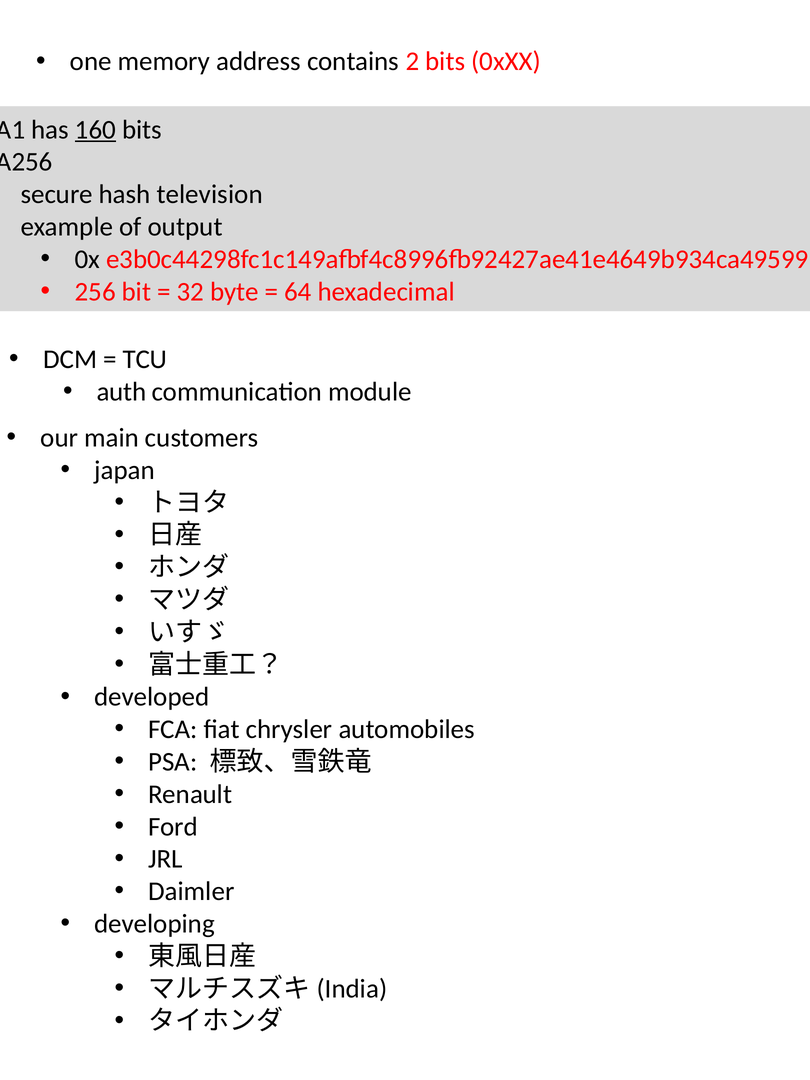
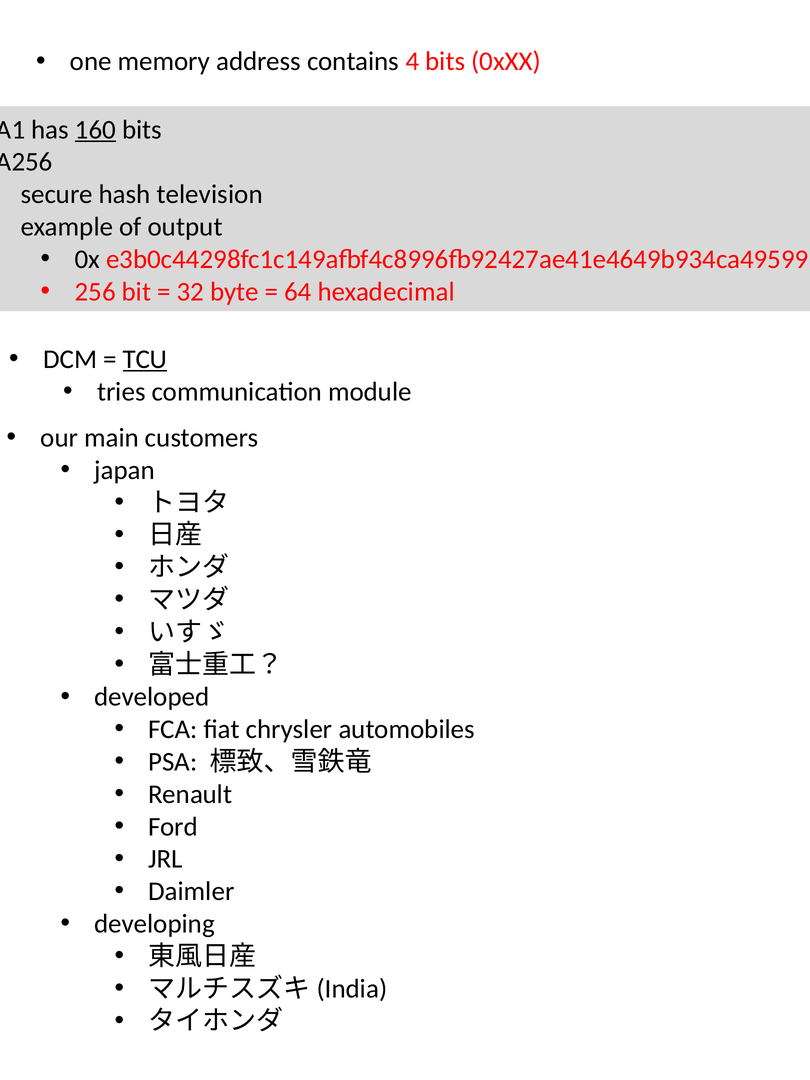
2: 2 -> 4
TCU underline: none -> present
auth: auth -> tries
